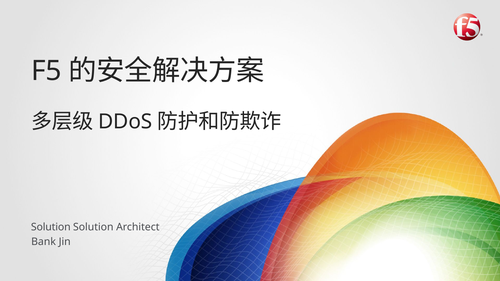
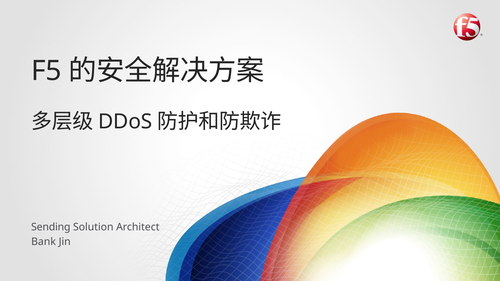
Solution at (51, 227): Solution -> Sending
